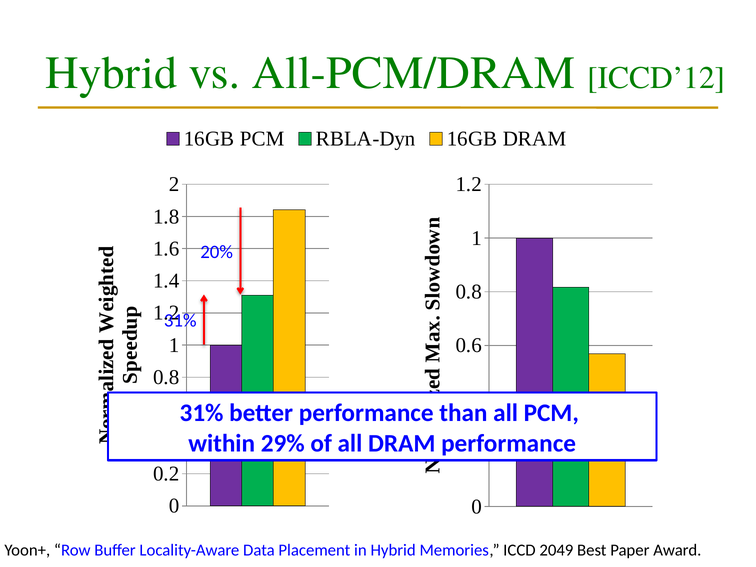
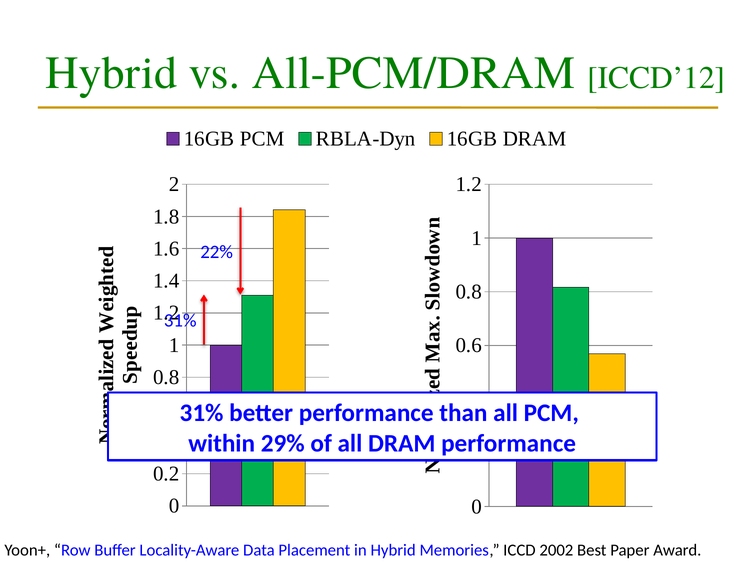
20%: 20% -> 22%
2049: 2049 -> 2002
